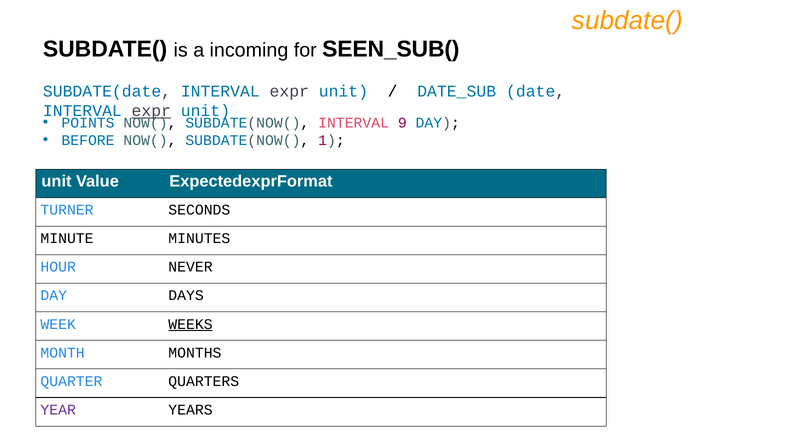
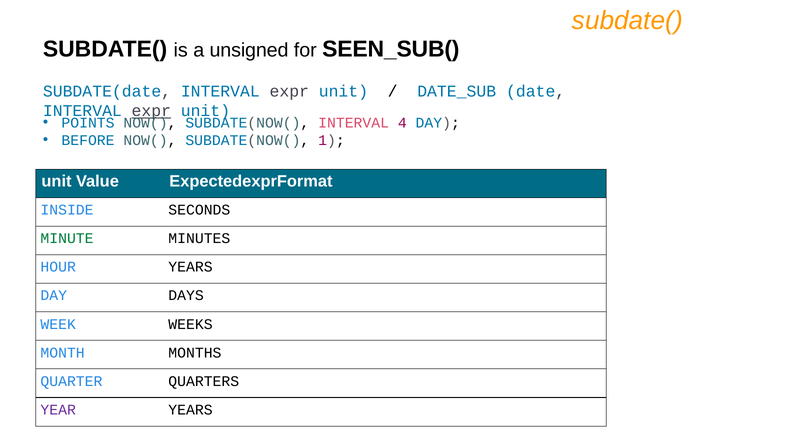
incoming: incoming -> unsigned
9: 9 -> 4
TURNER: TURNER -> INSIDE
MINUTE colour: black -> green
HOUR NEVER: NEVER -> YEARS
WEEKS underline: present -> none
